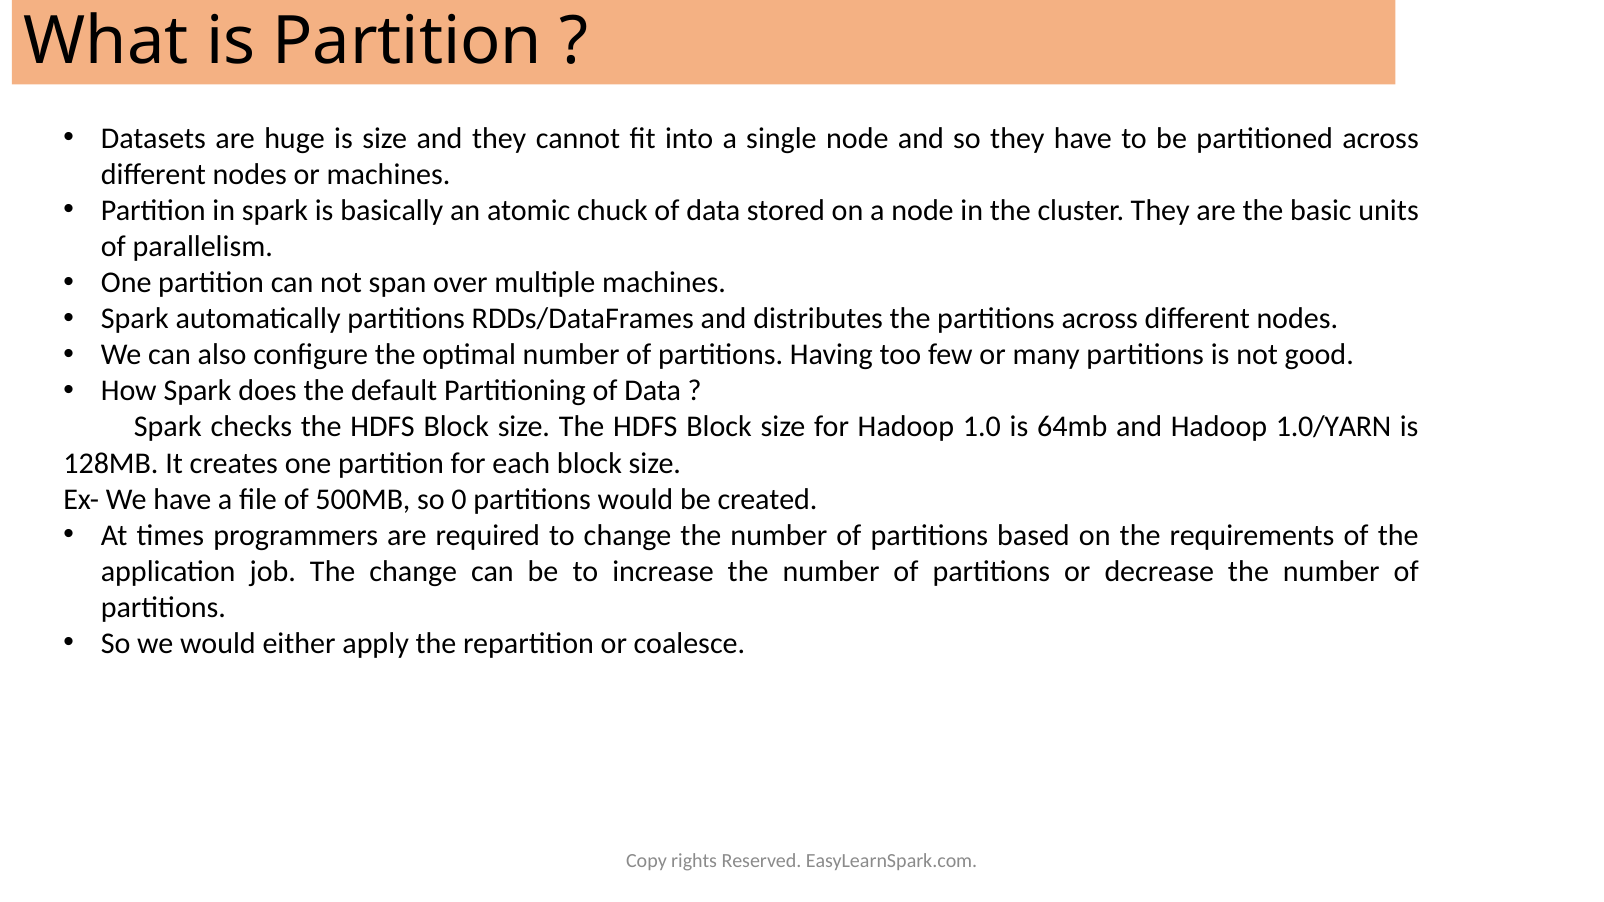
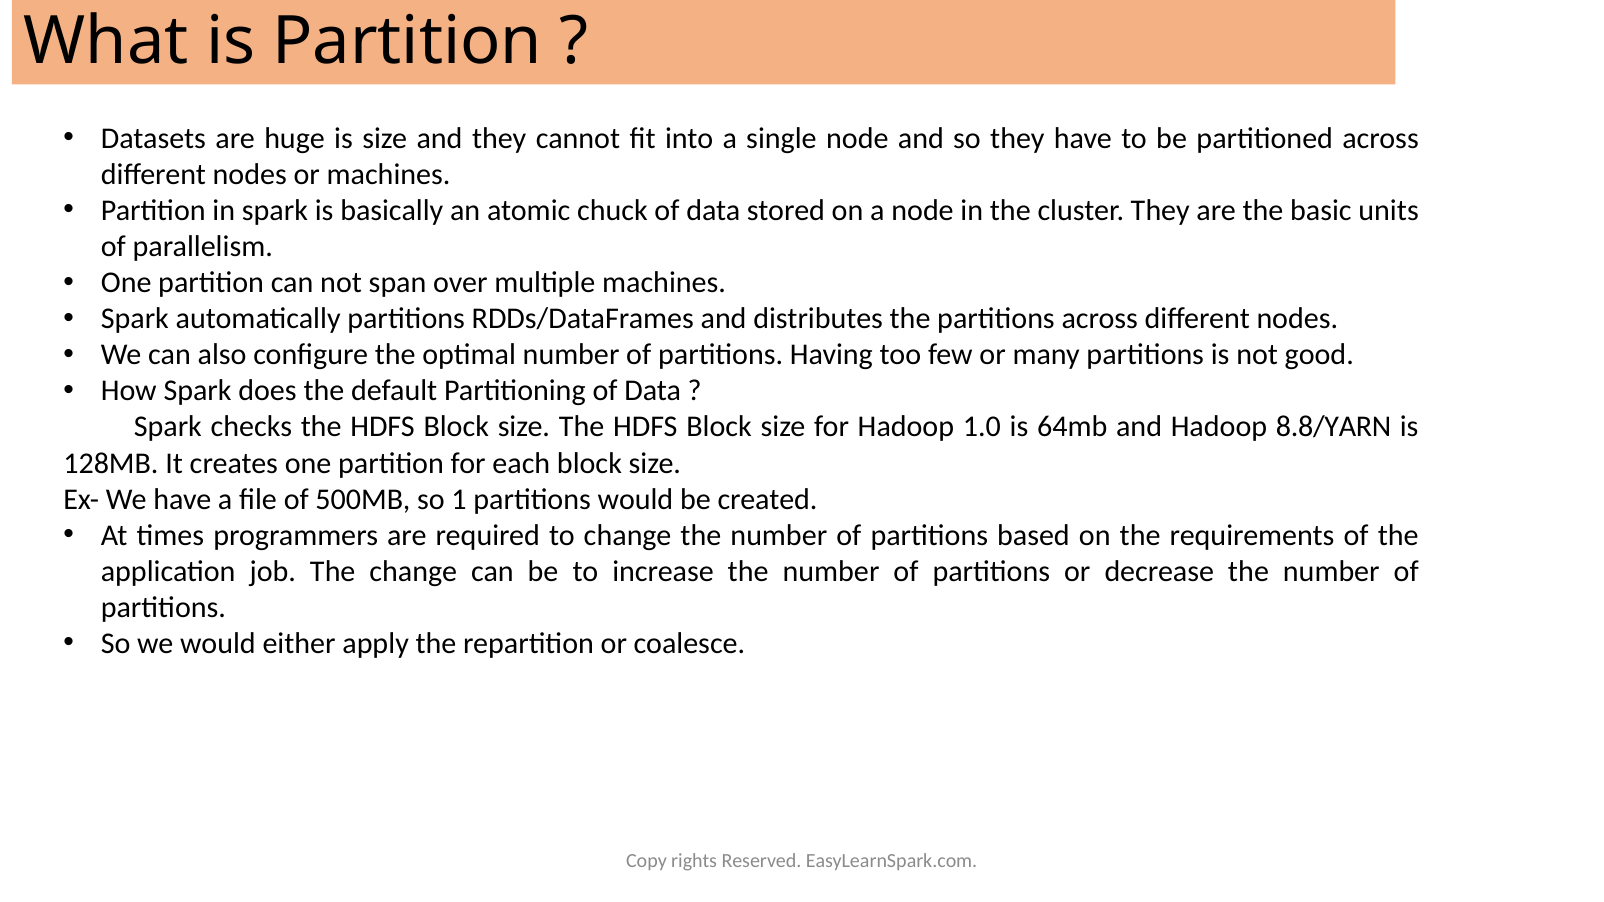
1.0/YARN: 1.0/YARN -> 8.8/YARN
0: 0 -> 1
